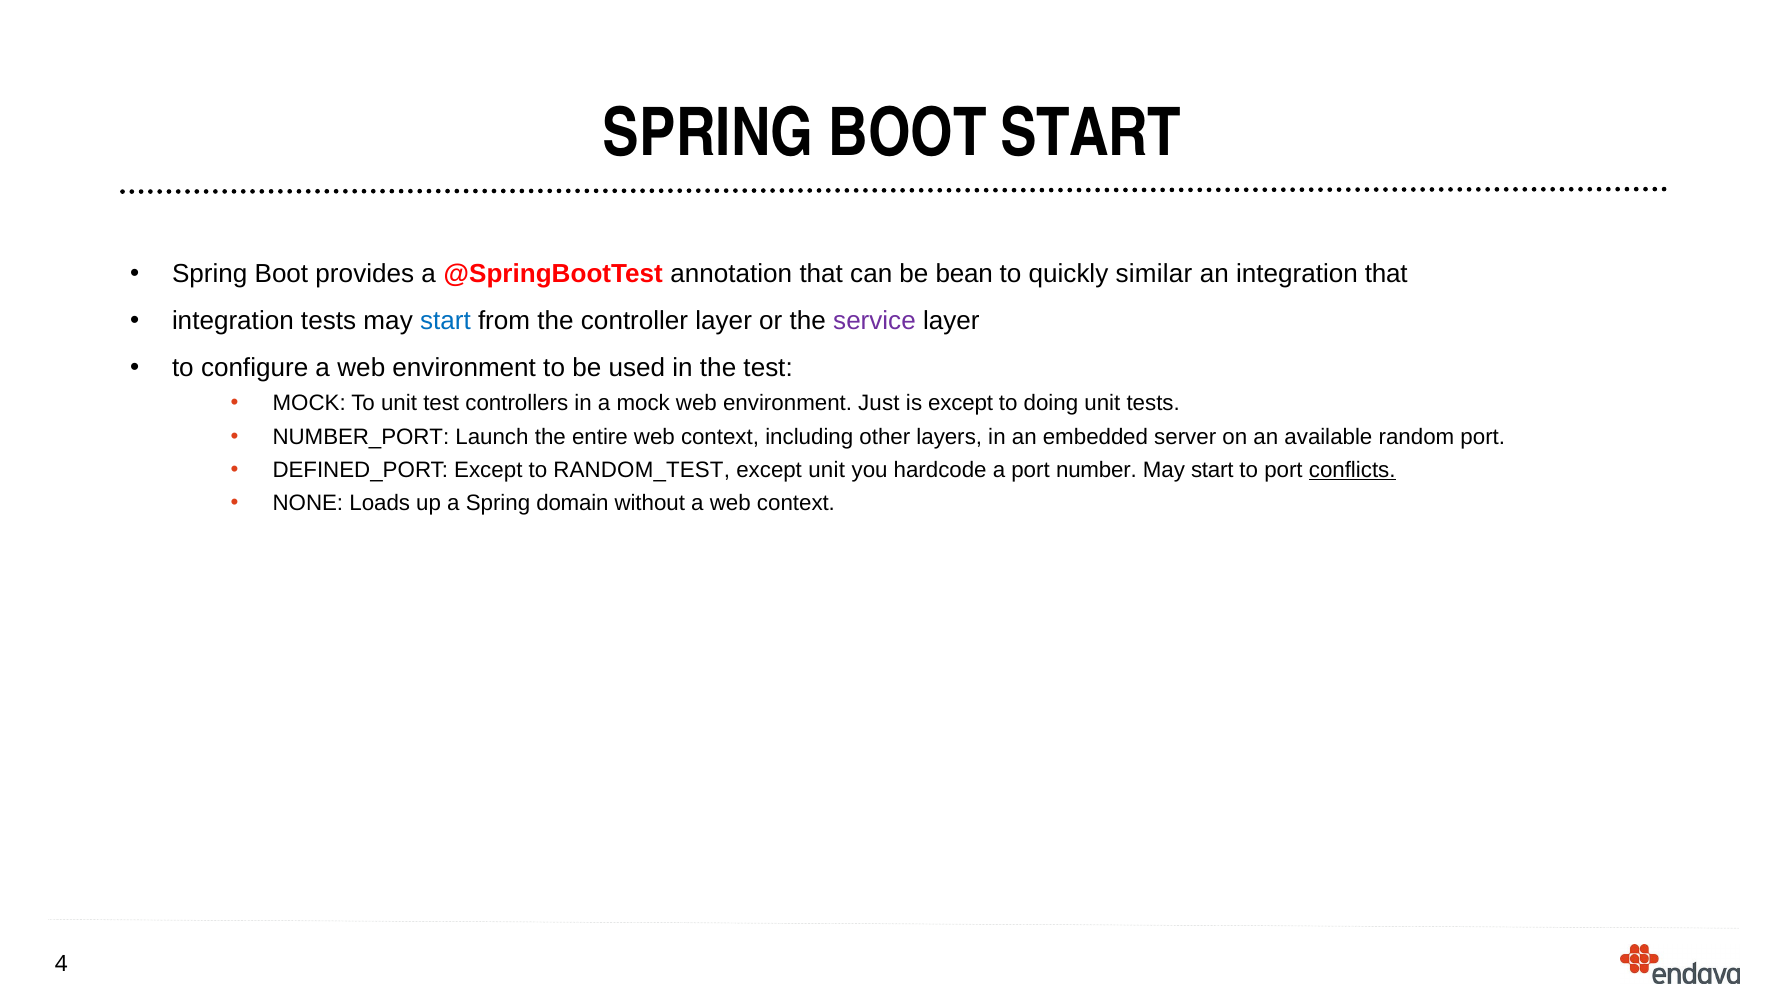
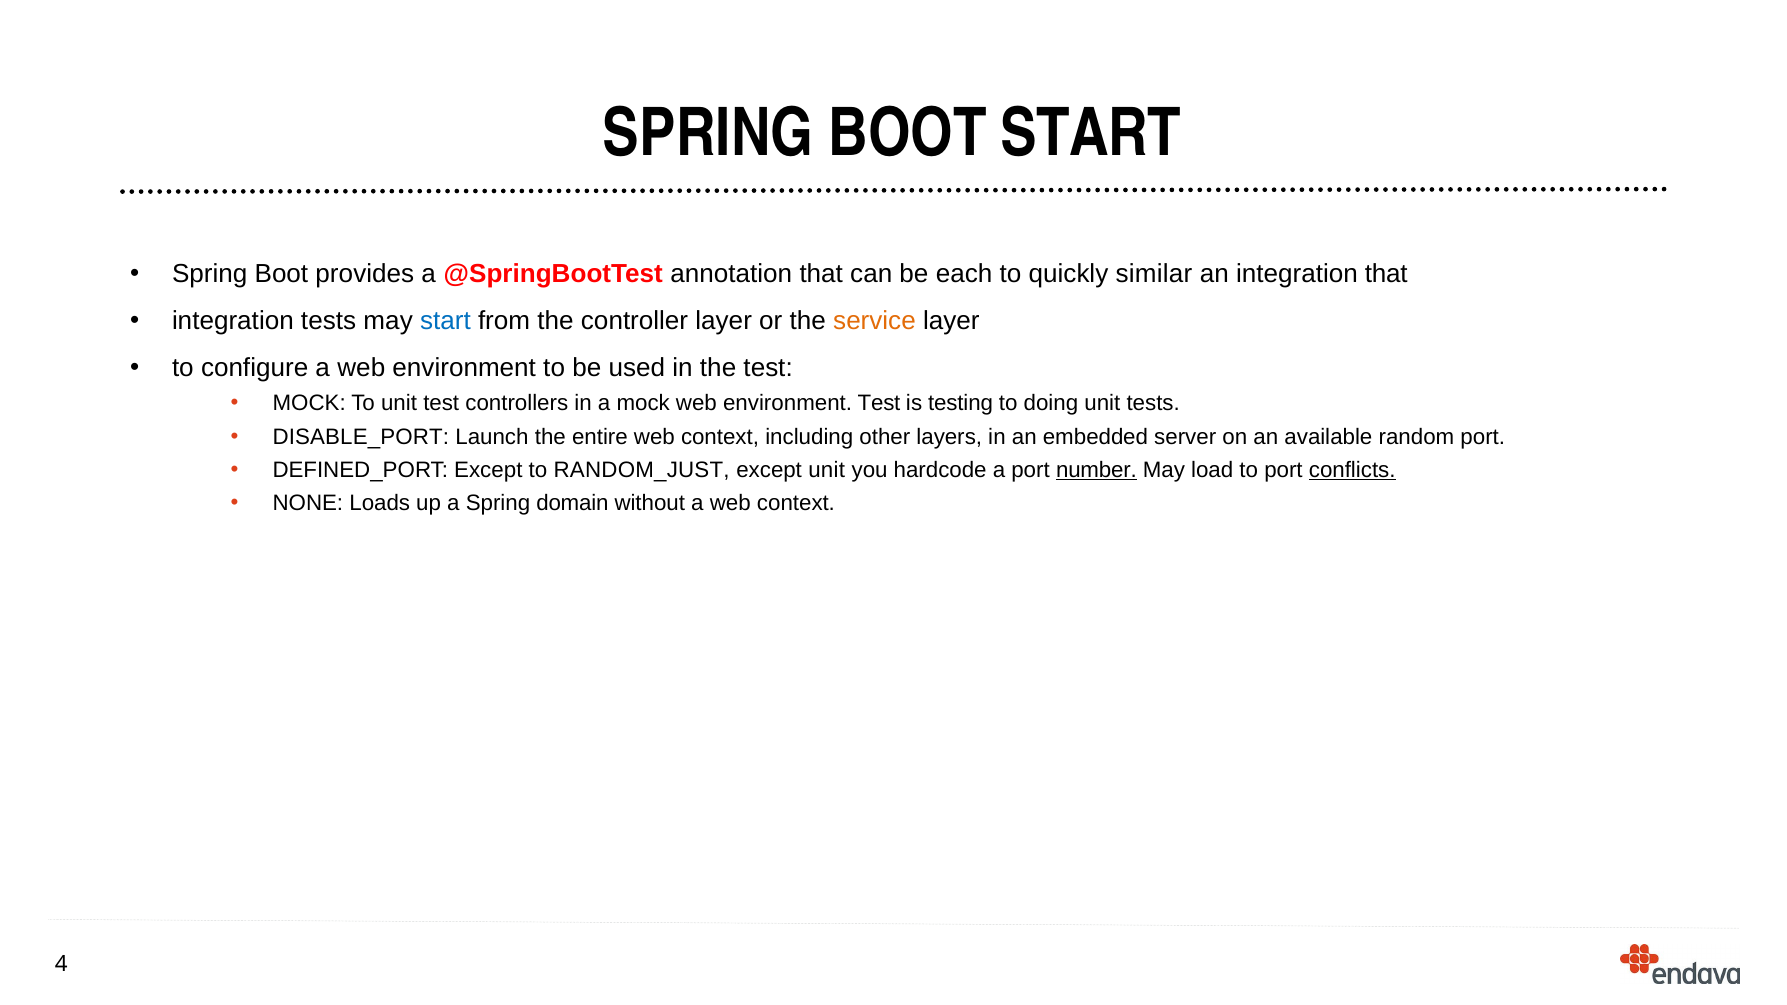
bean: bean -> each
service colour: purple -> orange
environment Just: Just -> Test
is except: except -> testing
NUMBER_PORT: NUMBER_PORT -> DISABLE_PORT
RANDOM_TEST: RANDOM_TEST -> RANDOM_JUST
number underline: none -> present
start at (1212, 470): start -> load
